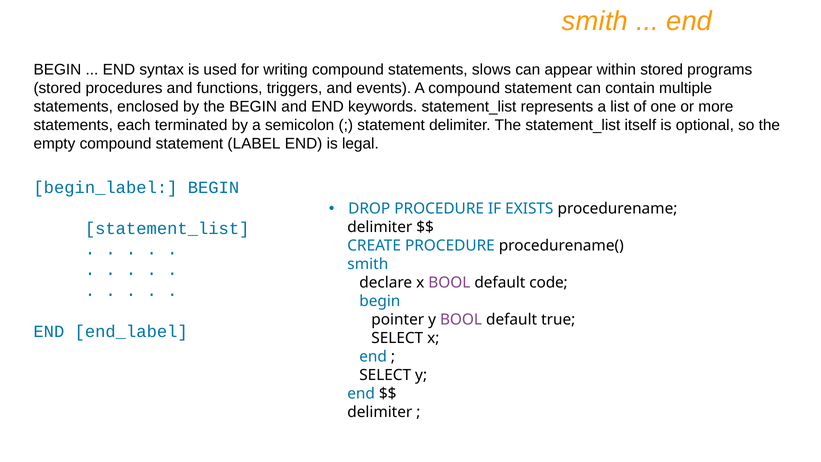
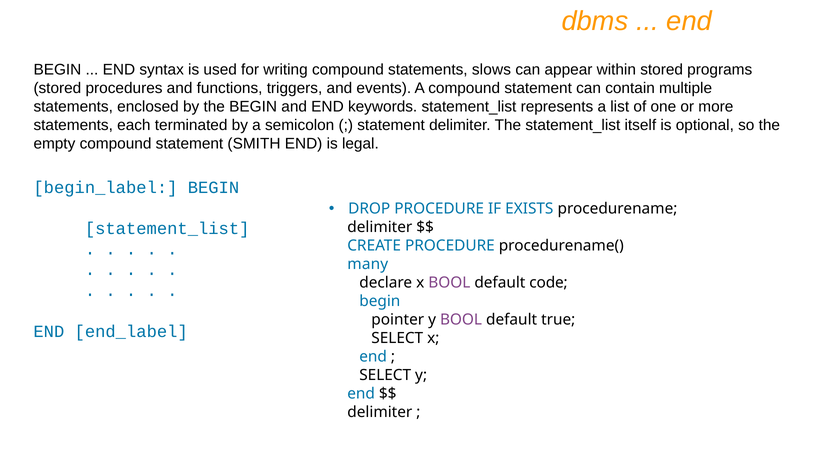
smith at (595, 21): smith -> dbms
LABEL: LABEL -> SMITH
smith at (368, 264): smith -> many
